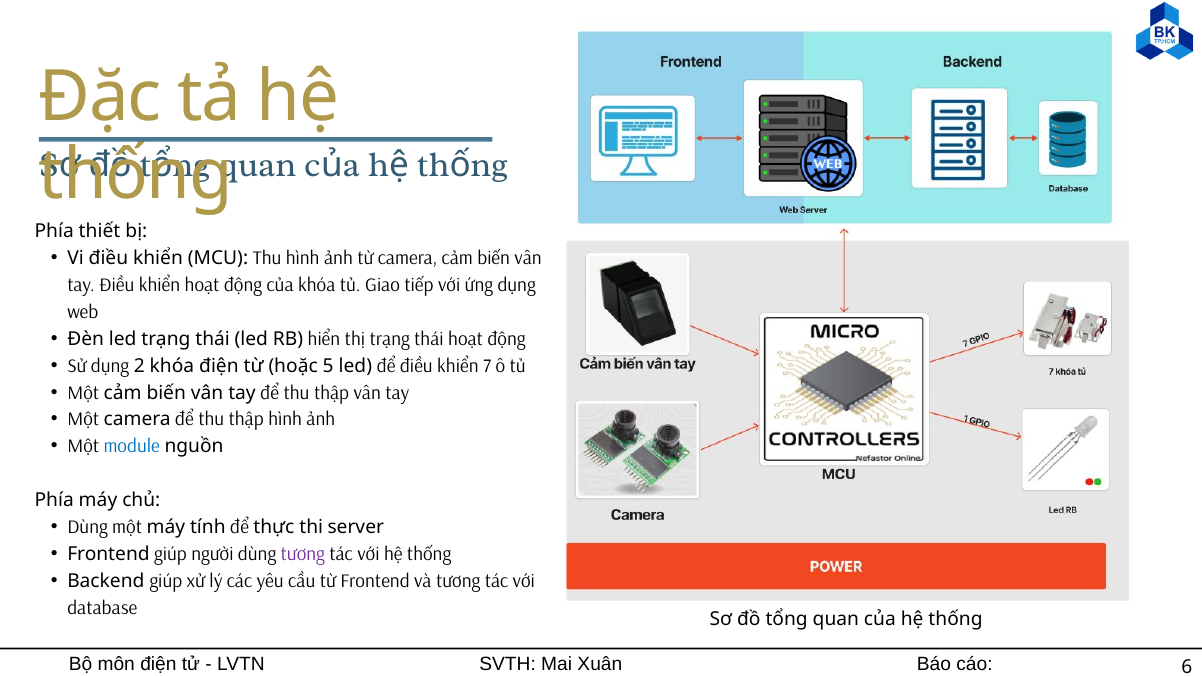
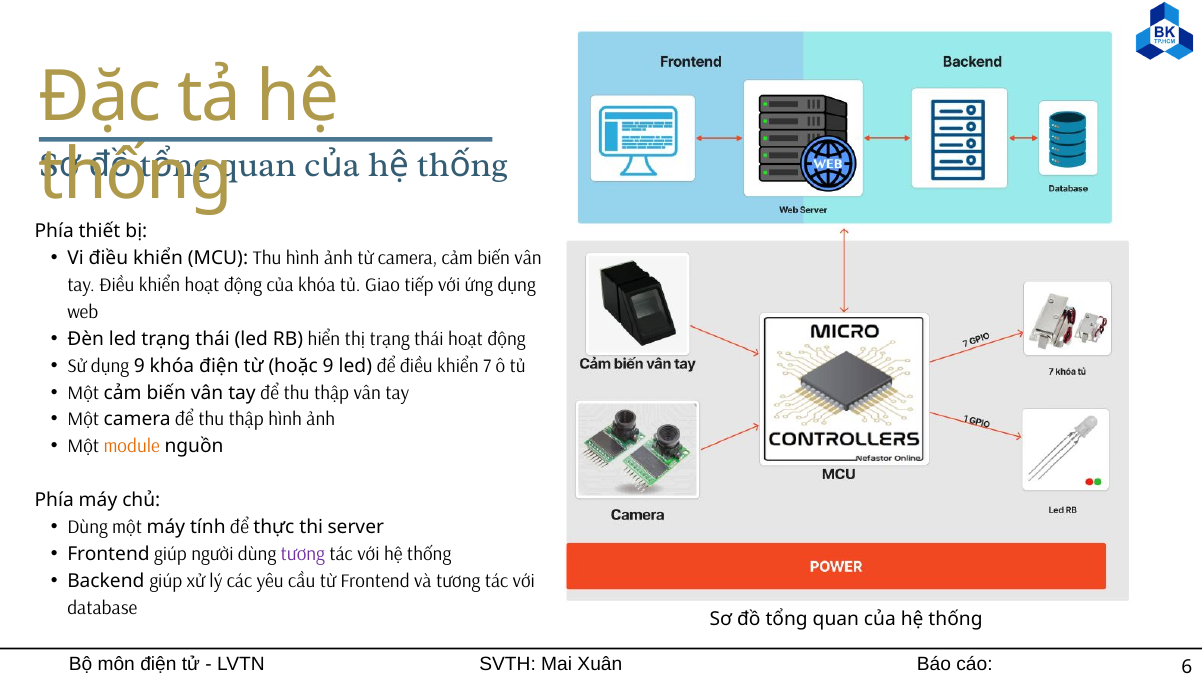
dụng 2: 2 -> 9
hoặc 5: 5 -> 9
module colour: blue -> orange
